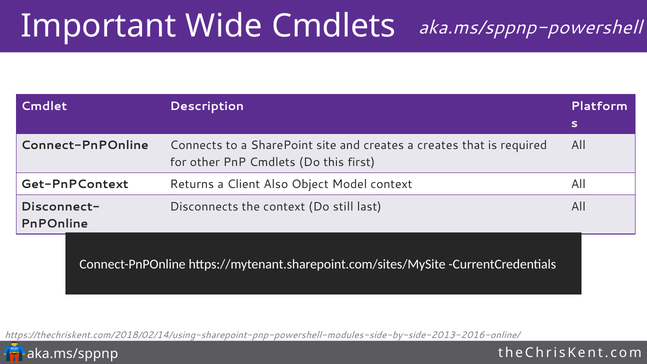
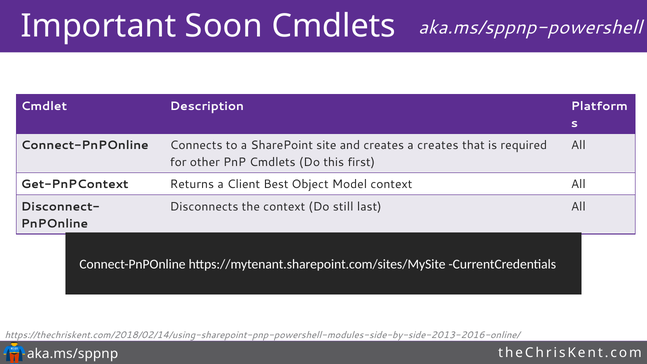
Wide: Wide -> Soon
Also: Also -> Best
